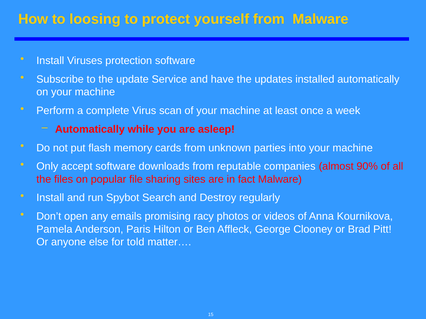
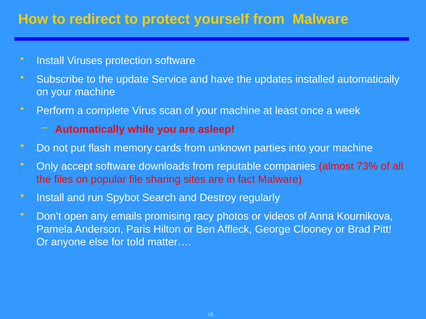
loosing: loosing -> redirect
90%: 90% -> 73%
